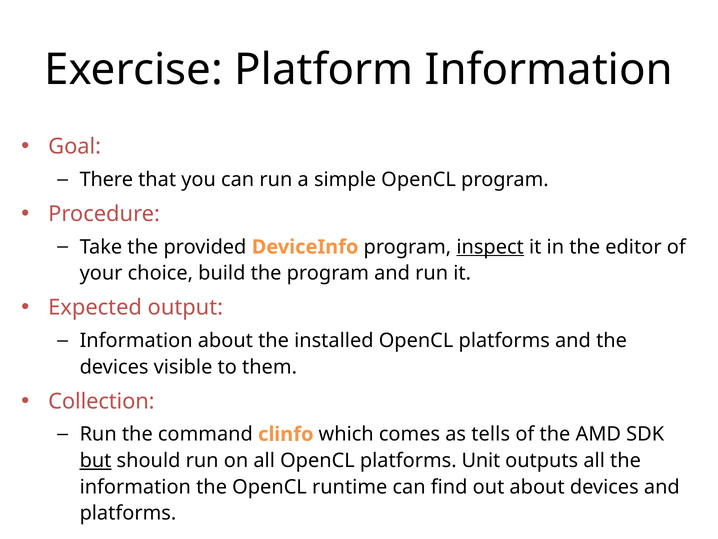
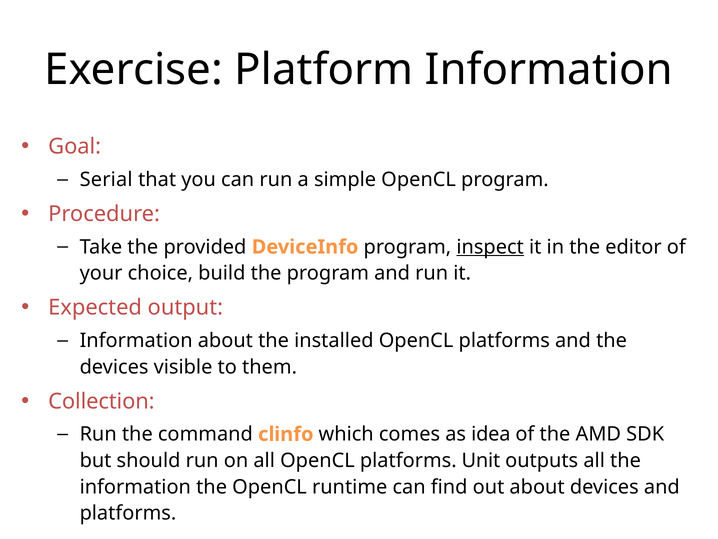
There: There -> Serial
tells: tells -> idea
but underline: present -> none
